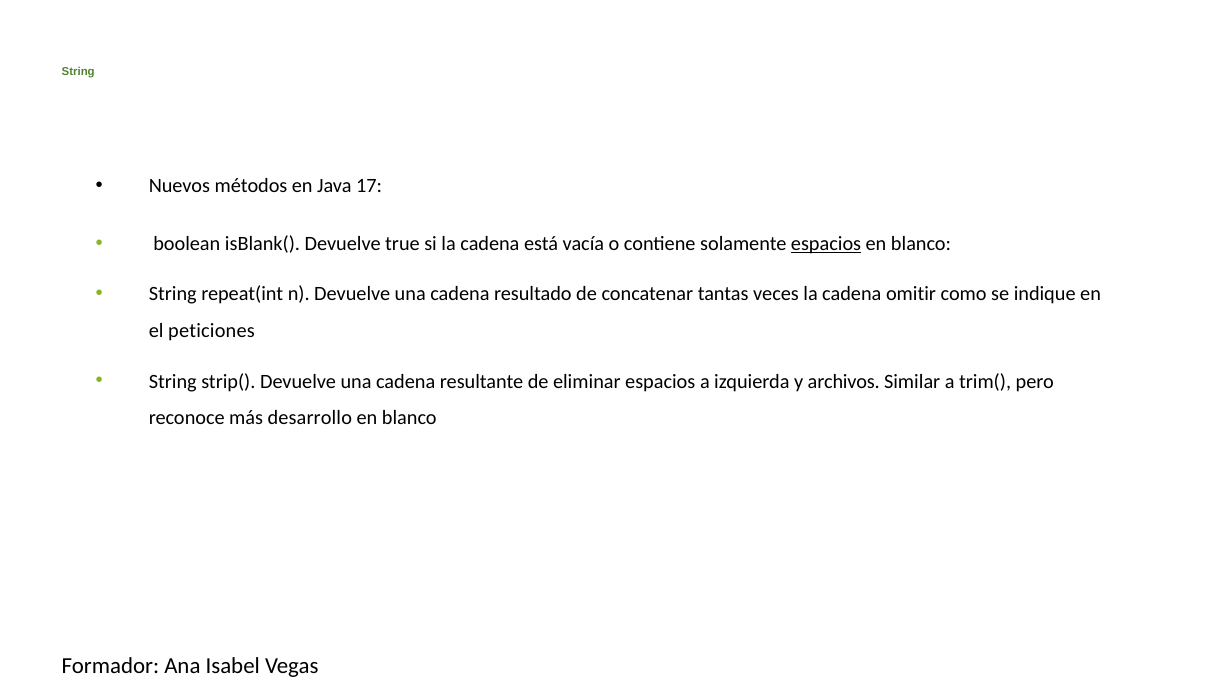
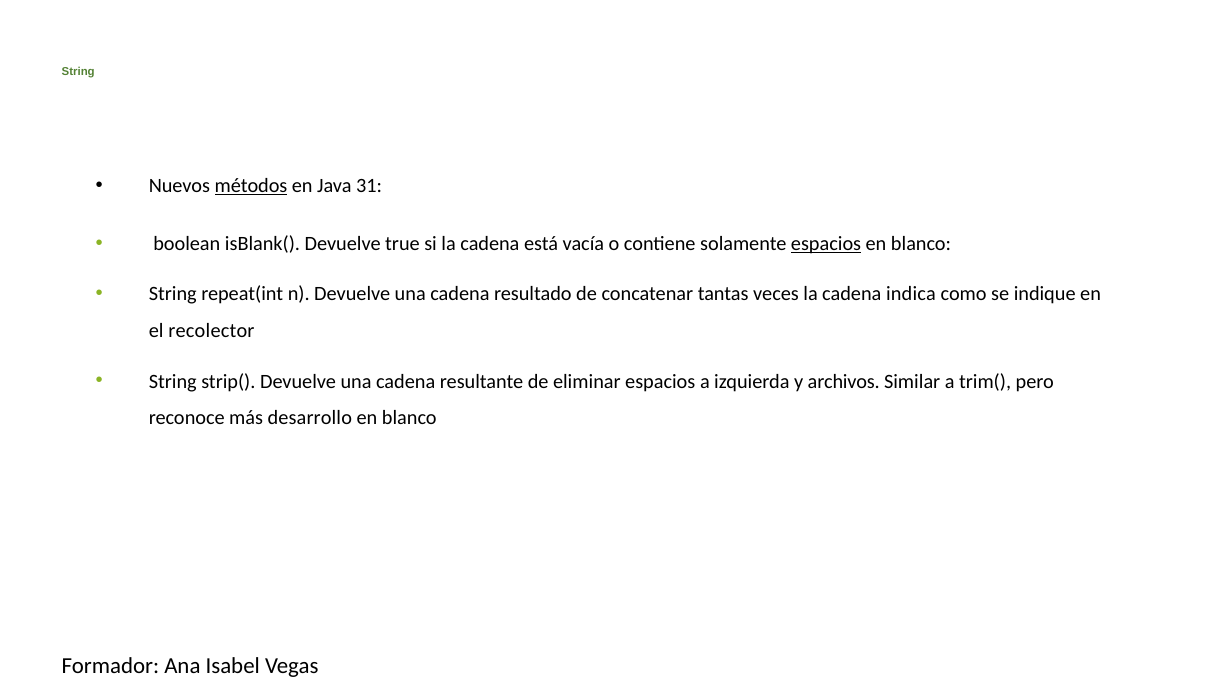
métodos underline: none -> present
17: 17 -> 31
omitir: omitir -> indica
peticiones: peticiones -> recolector
